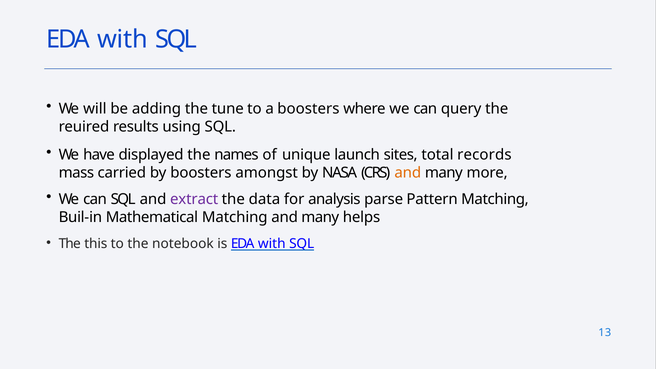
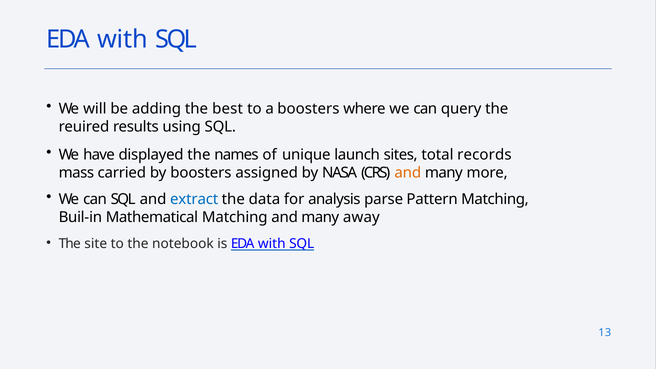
tune: tune -> best
amongst: amongst -> assigned
extract colour: purple -> blue
helps: helps -> away
this: this -> site
